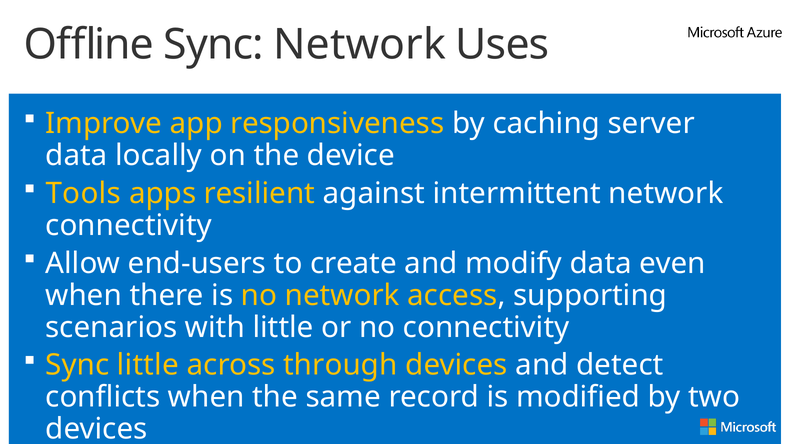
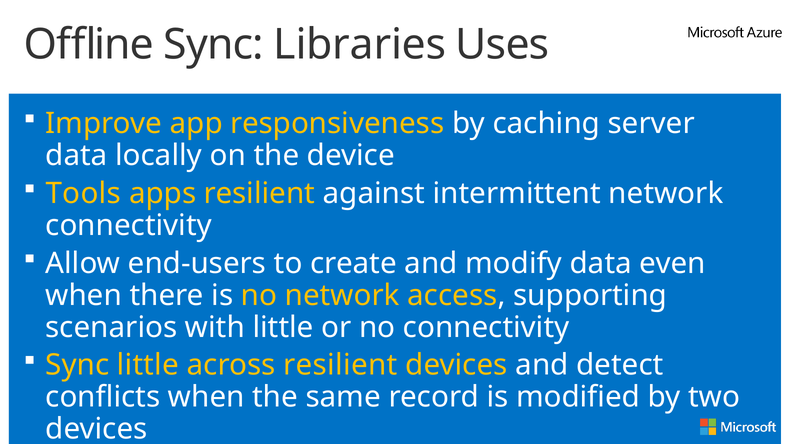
Sync Network: Network -> Libraries
across through: through -> resilient
